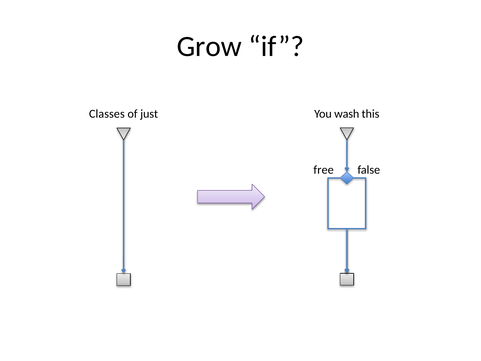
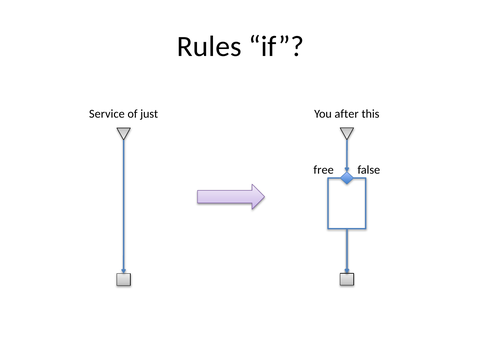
Grow: Grow -> Rules
Classes: Classes -> Service
wash: wash -> after
